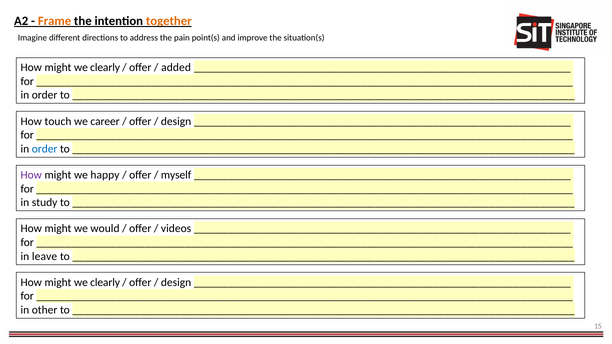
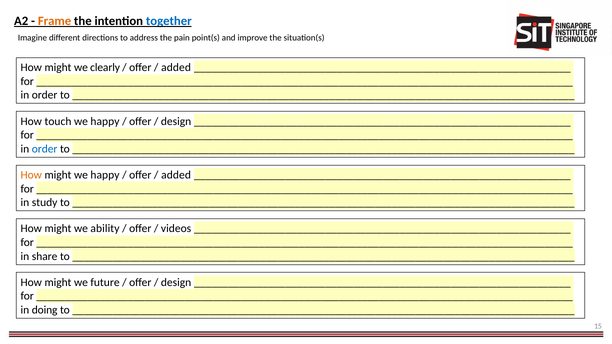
together colour: orange -> blue
career at (105, 121): career -> happy
How at (31, 175) colour: purple -> orange
myself at (176, 175): myself -> added
would: would -> ability
leave: leave -> share
clearly at (105, 283): clearly -> future
other: other -> doing
